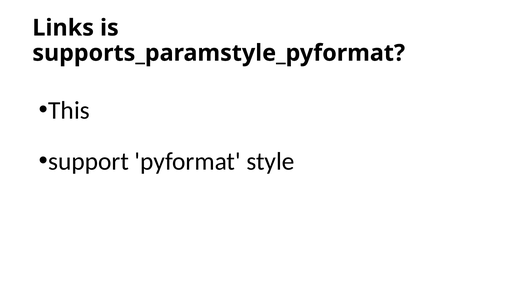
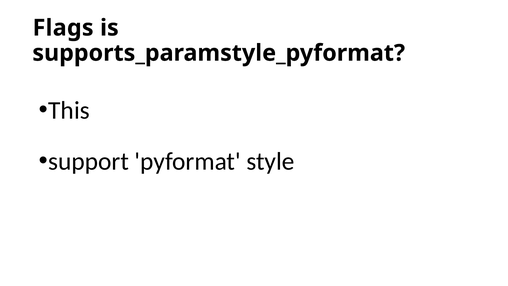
Links: Links -> Flags
